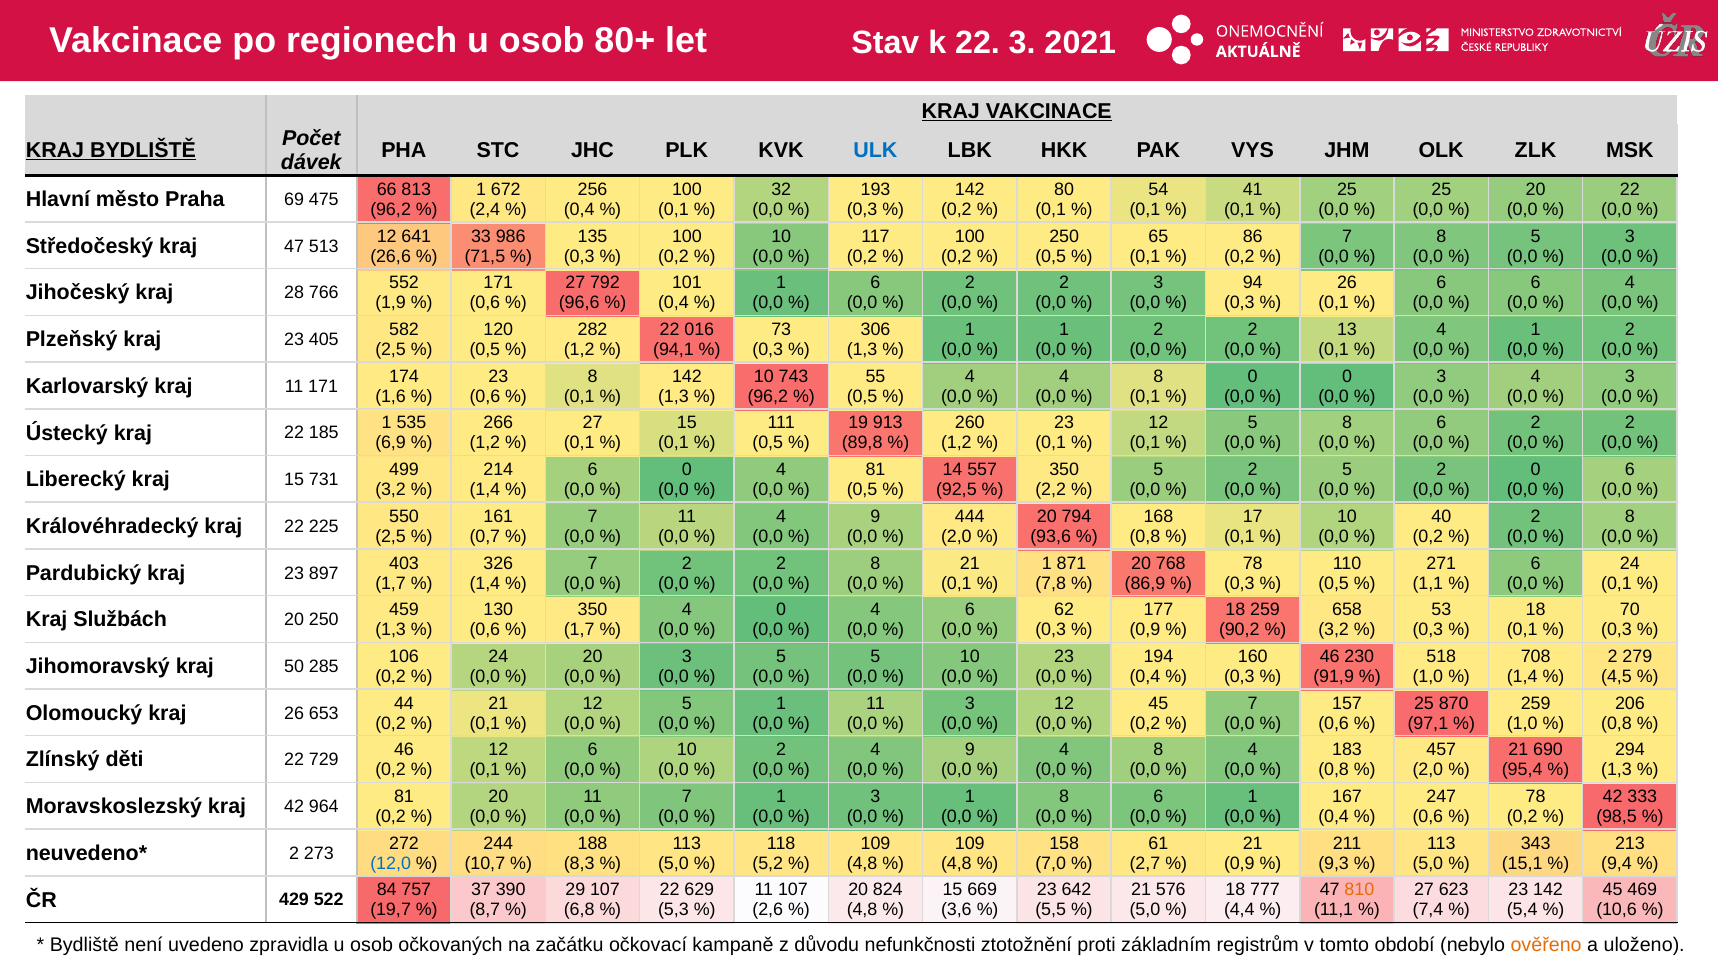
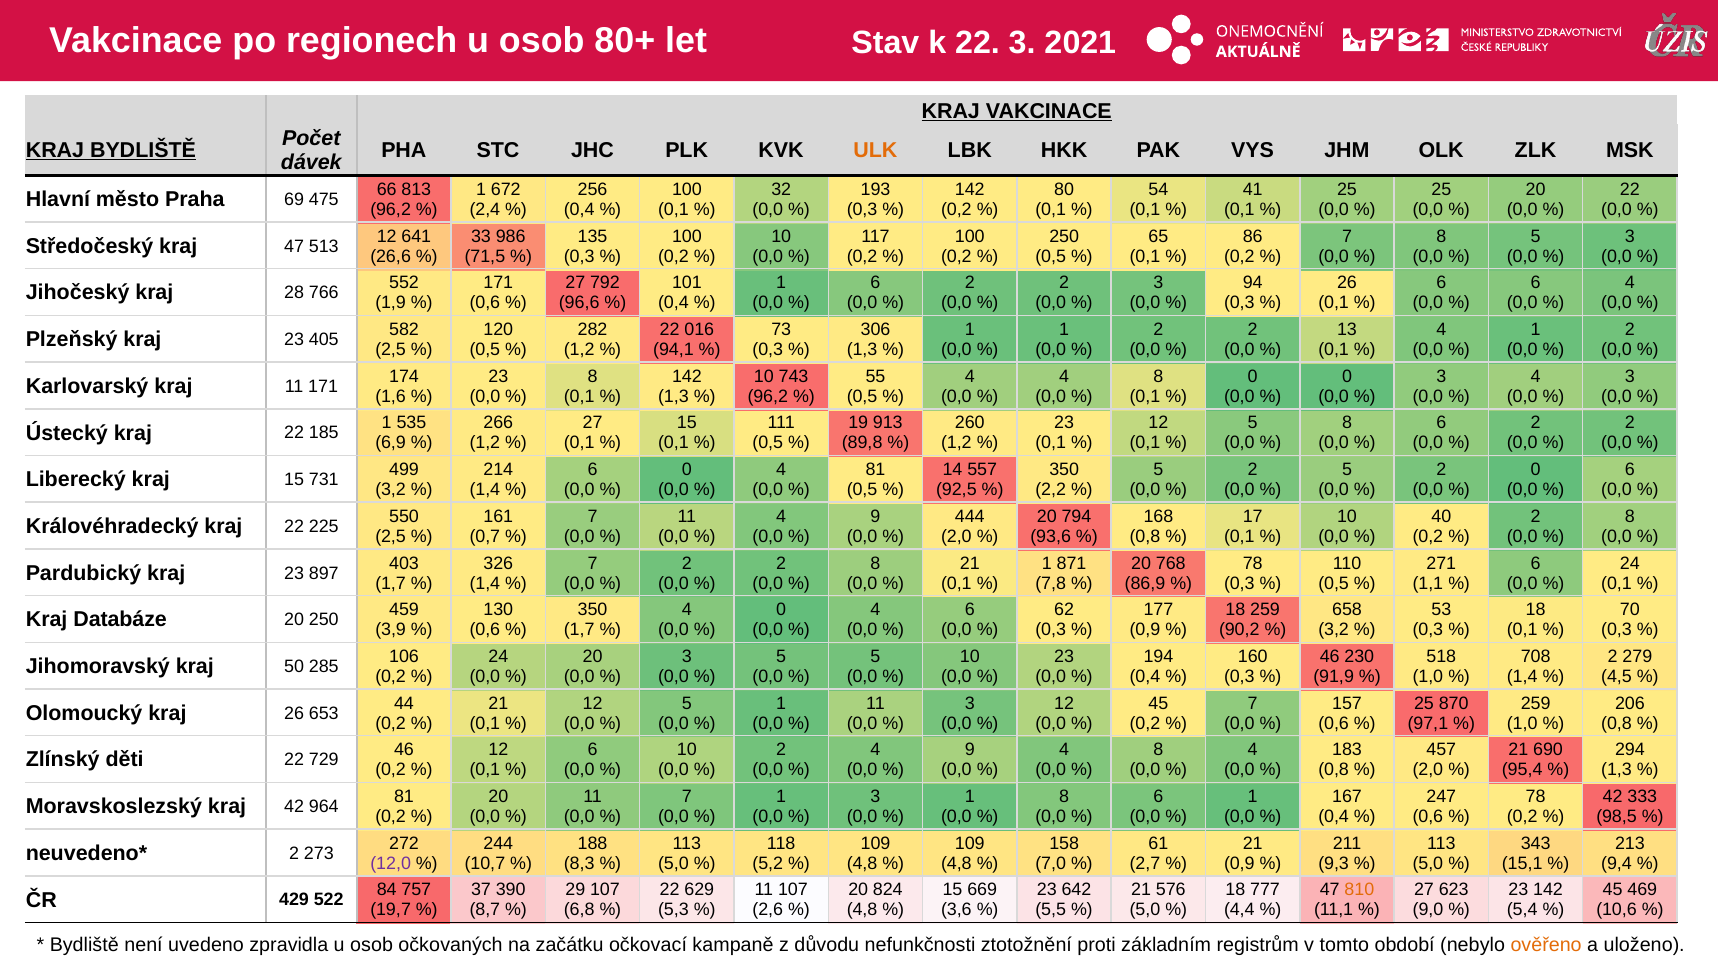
ULK colour: blue -> orange
0,6 at (485, 396): 0,6 -> 0,0
Službách: Službách -> Databáze
1,3 at (391, 629): 1,3 -> 3,9
12,0 colour: blue -> purple
7,4: 7,4 -> 9,0
